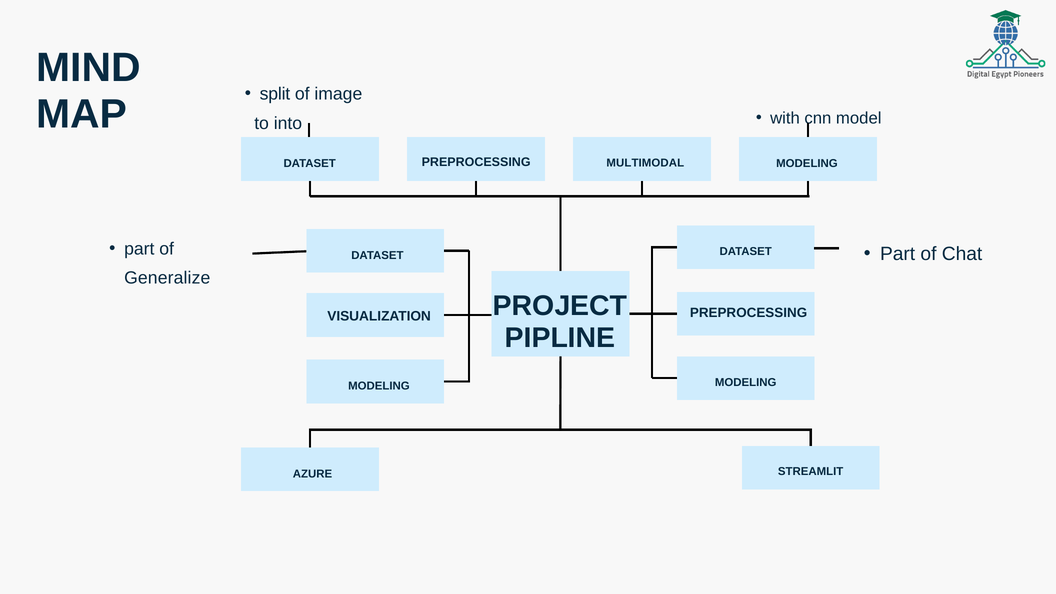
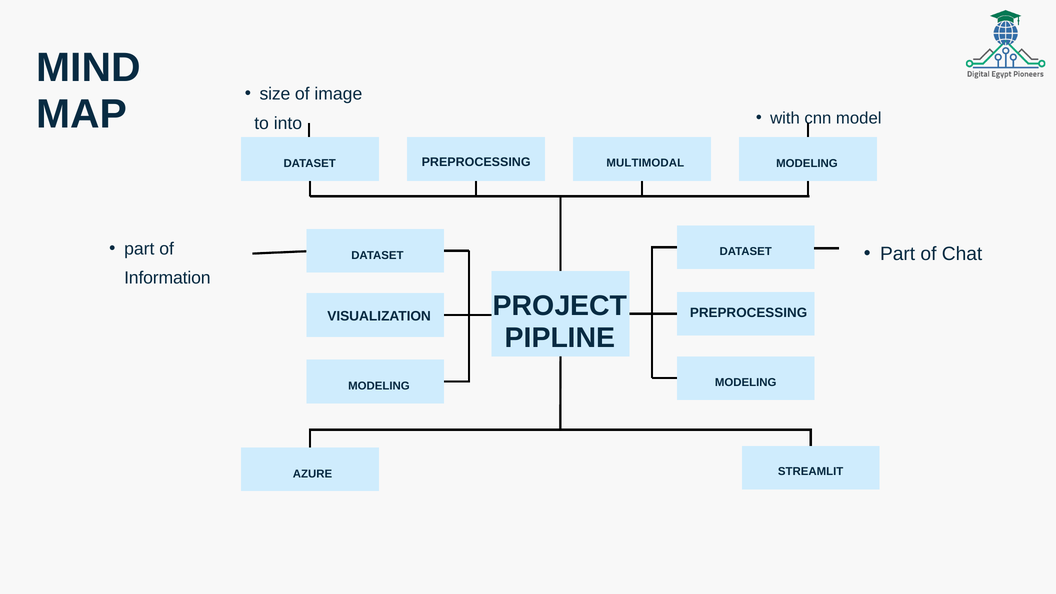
split: split -> size
Generalize: Generalize -> Information
